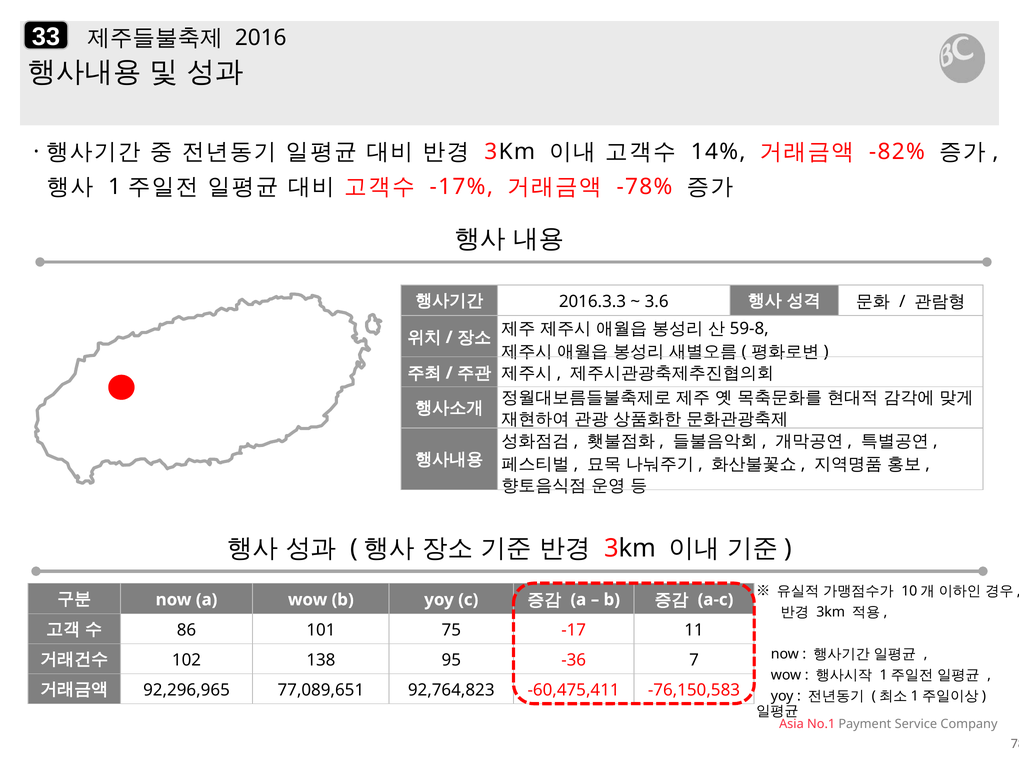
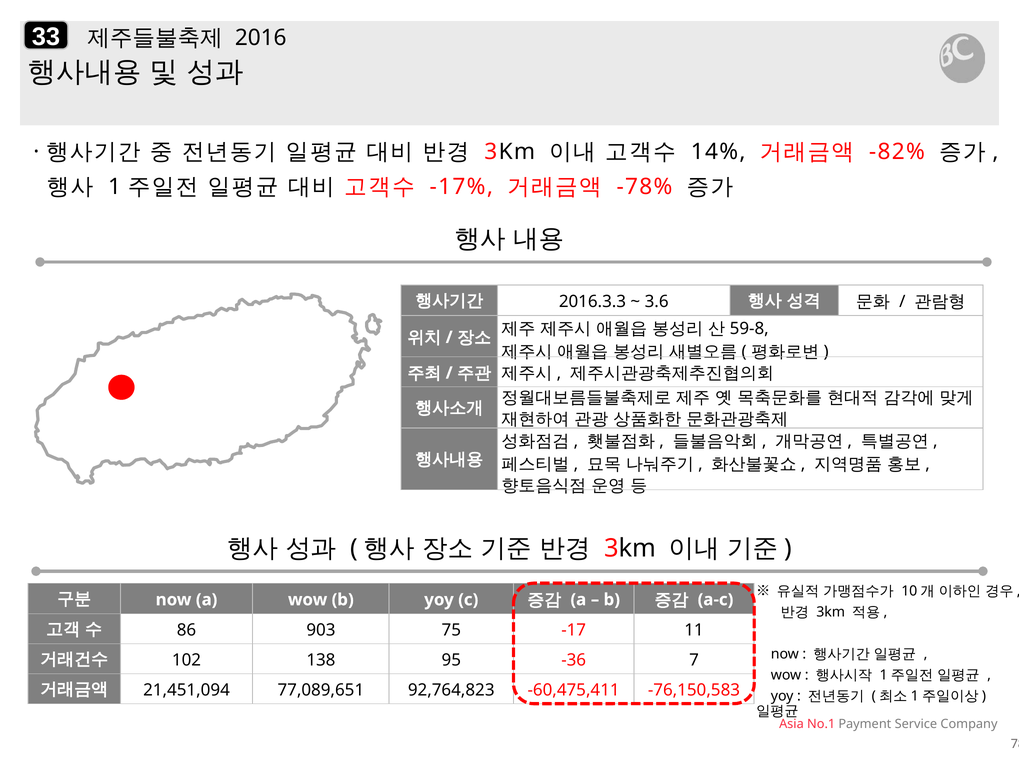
101: 101 -> 903
92,296,965: 92,296,965 -> 21,451,094
